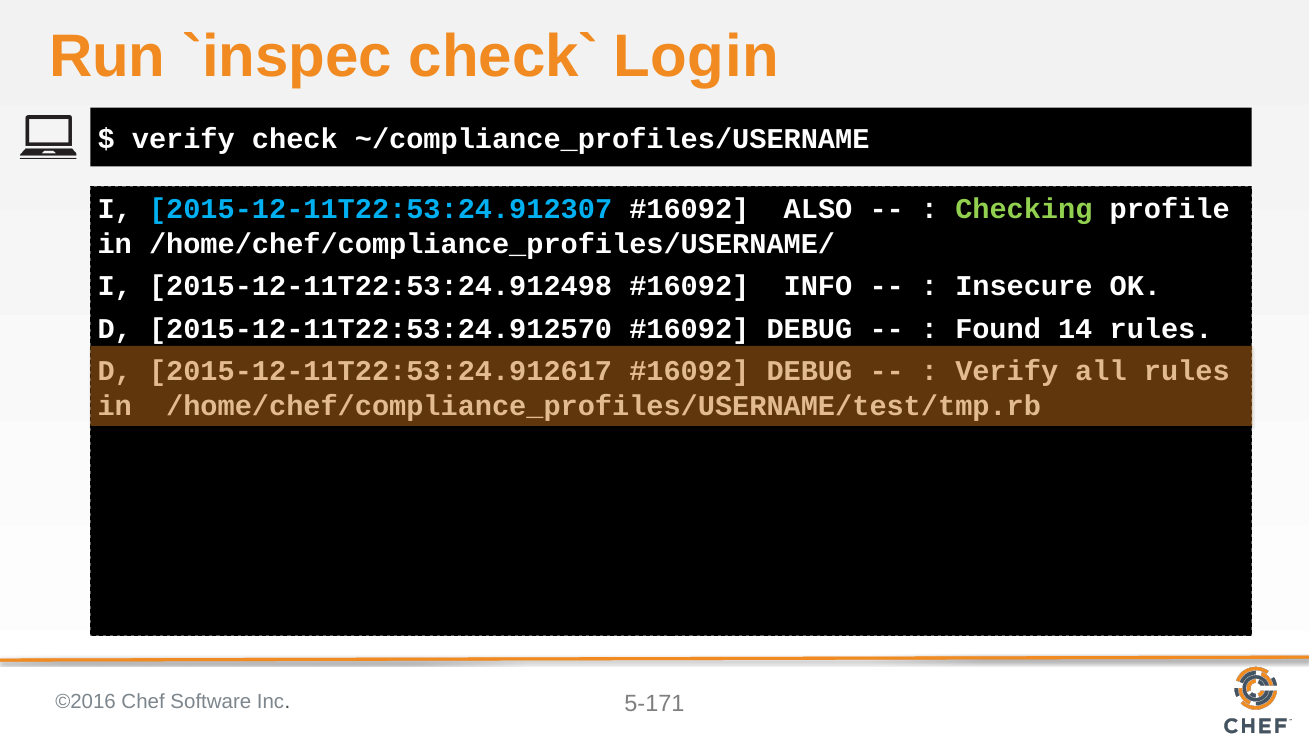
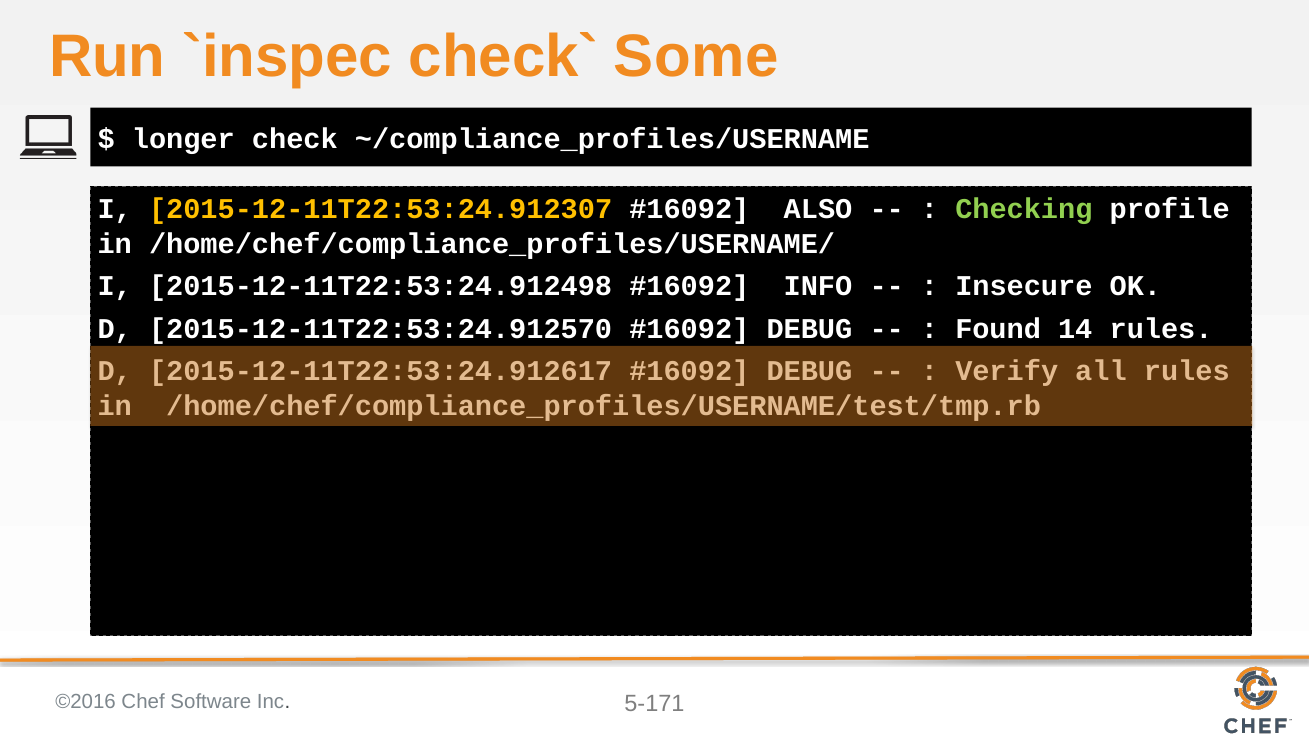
Login: Login -> Some
verify at (183, 139): verify -> longer
2015-12-11T22:53:24.912307 colour: light blue -> yellow
